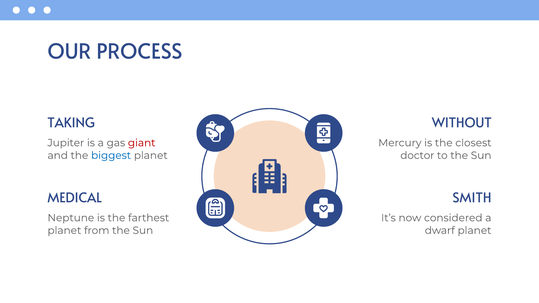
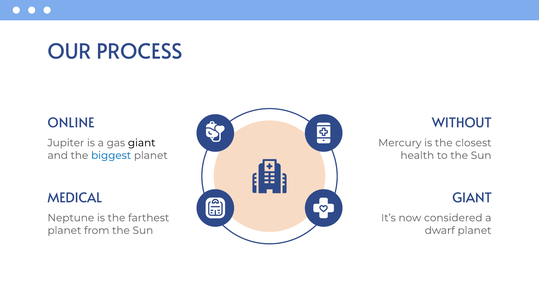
TAKING: TAKING -> ONLINE
giant at (142, 143) colour: red -> black
doctor: doctor -> health
SMITH at (472, 198): SMITH -> GIANT
